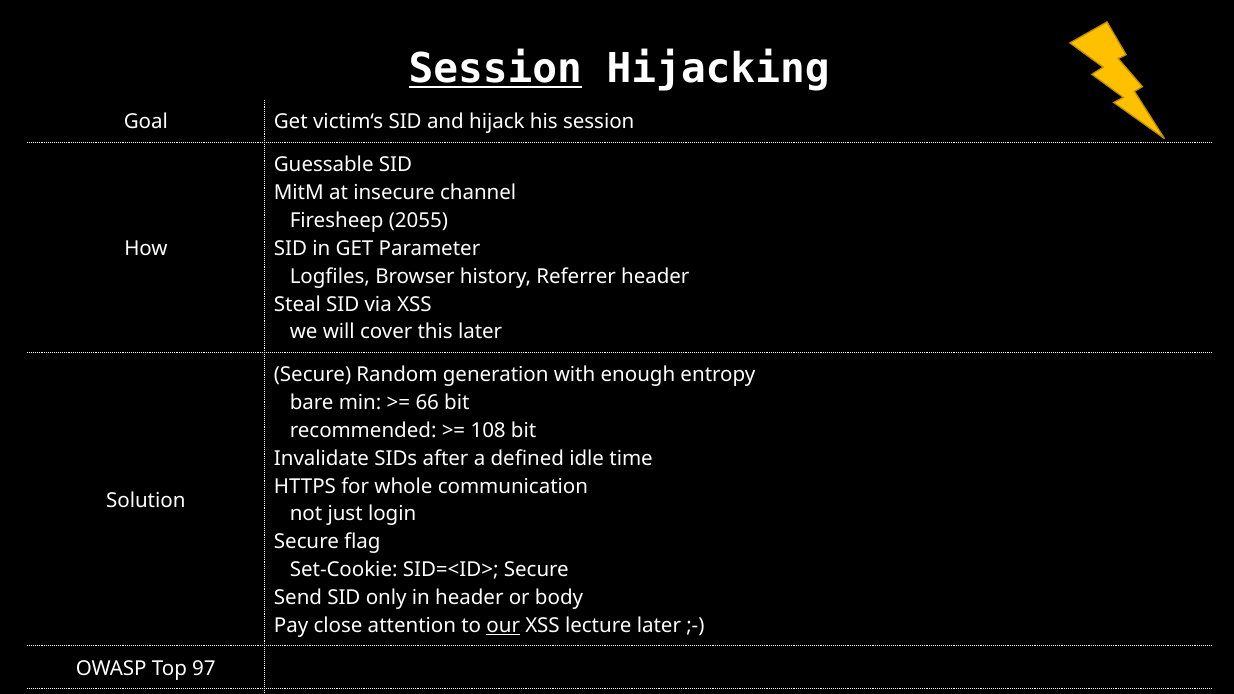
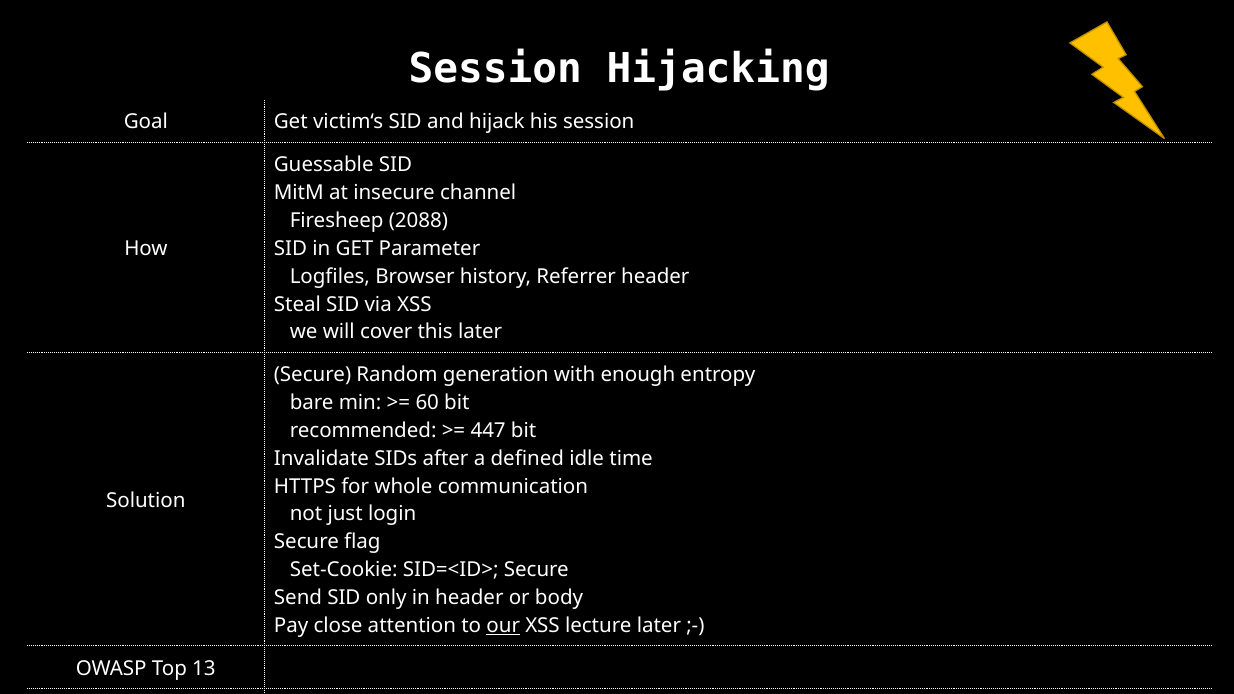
Session at (495, 69) underline: present -> none
2055: 2055 -> 2088
66: 66 -> 60
108: 108 -> 447
97: 97 -> 13
